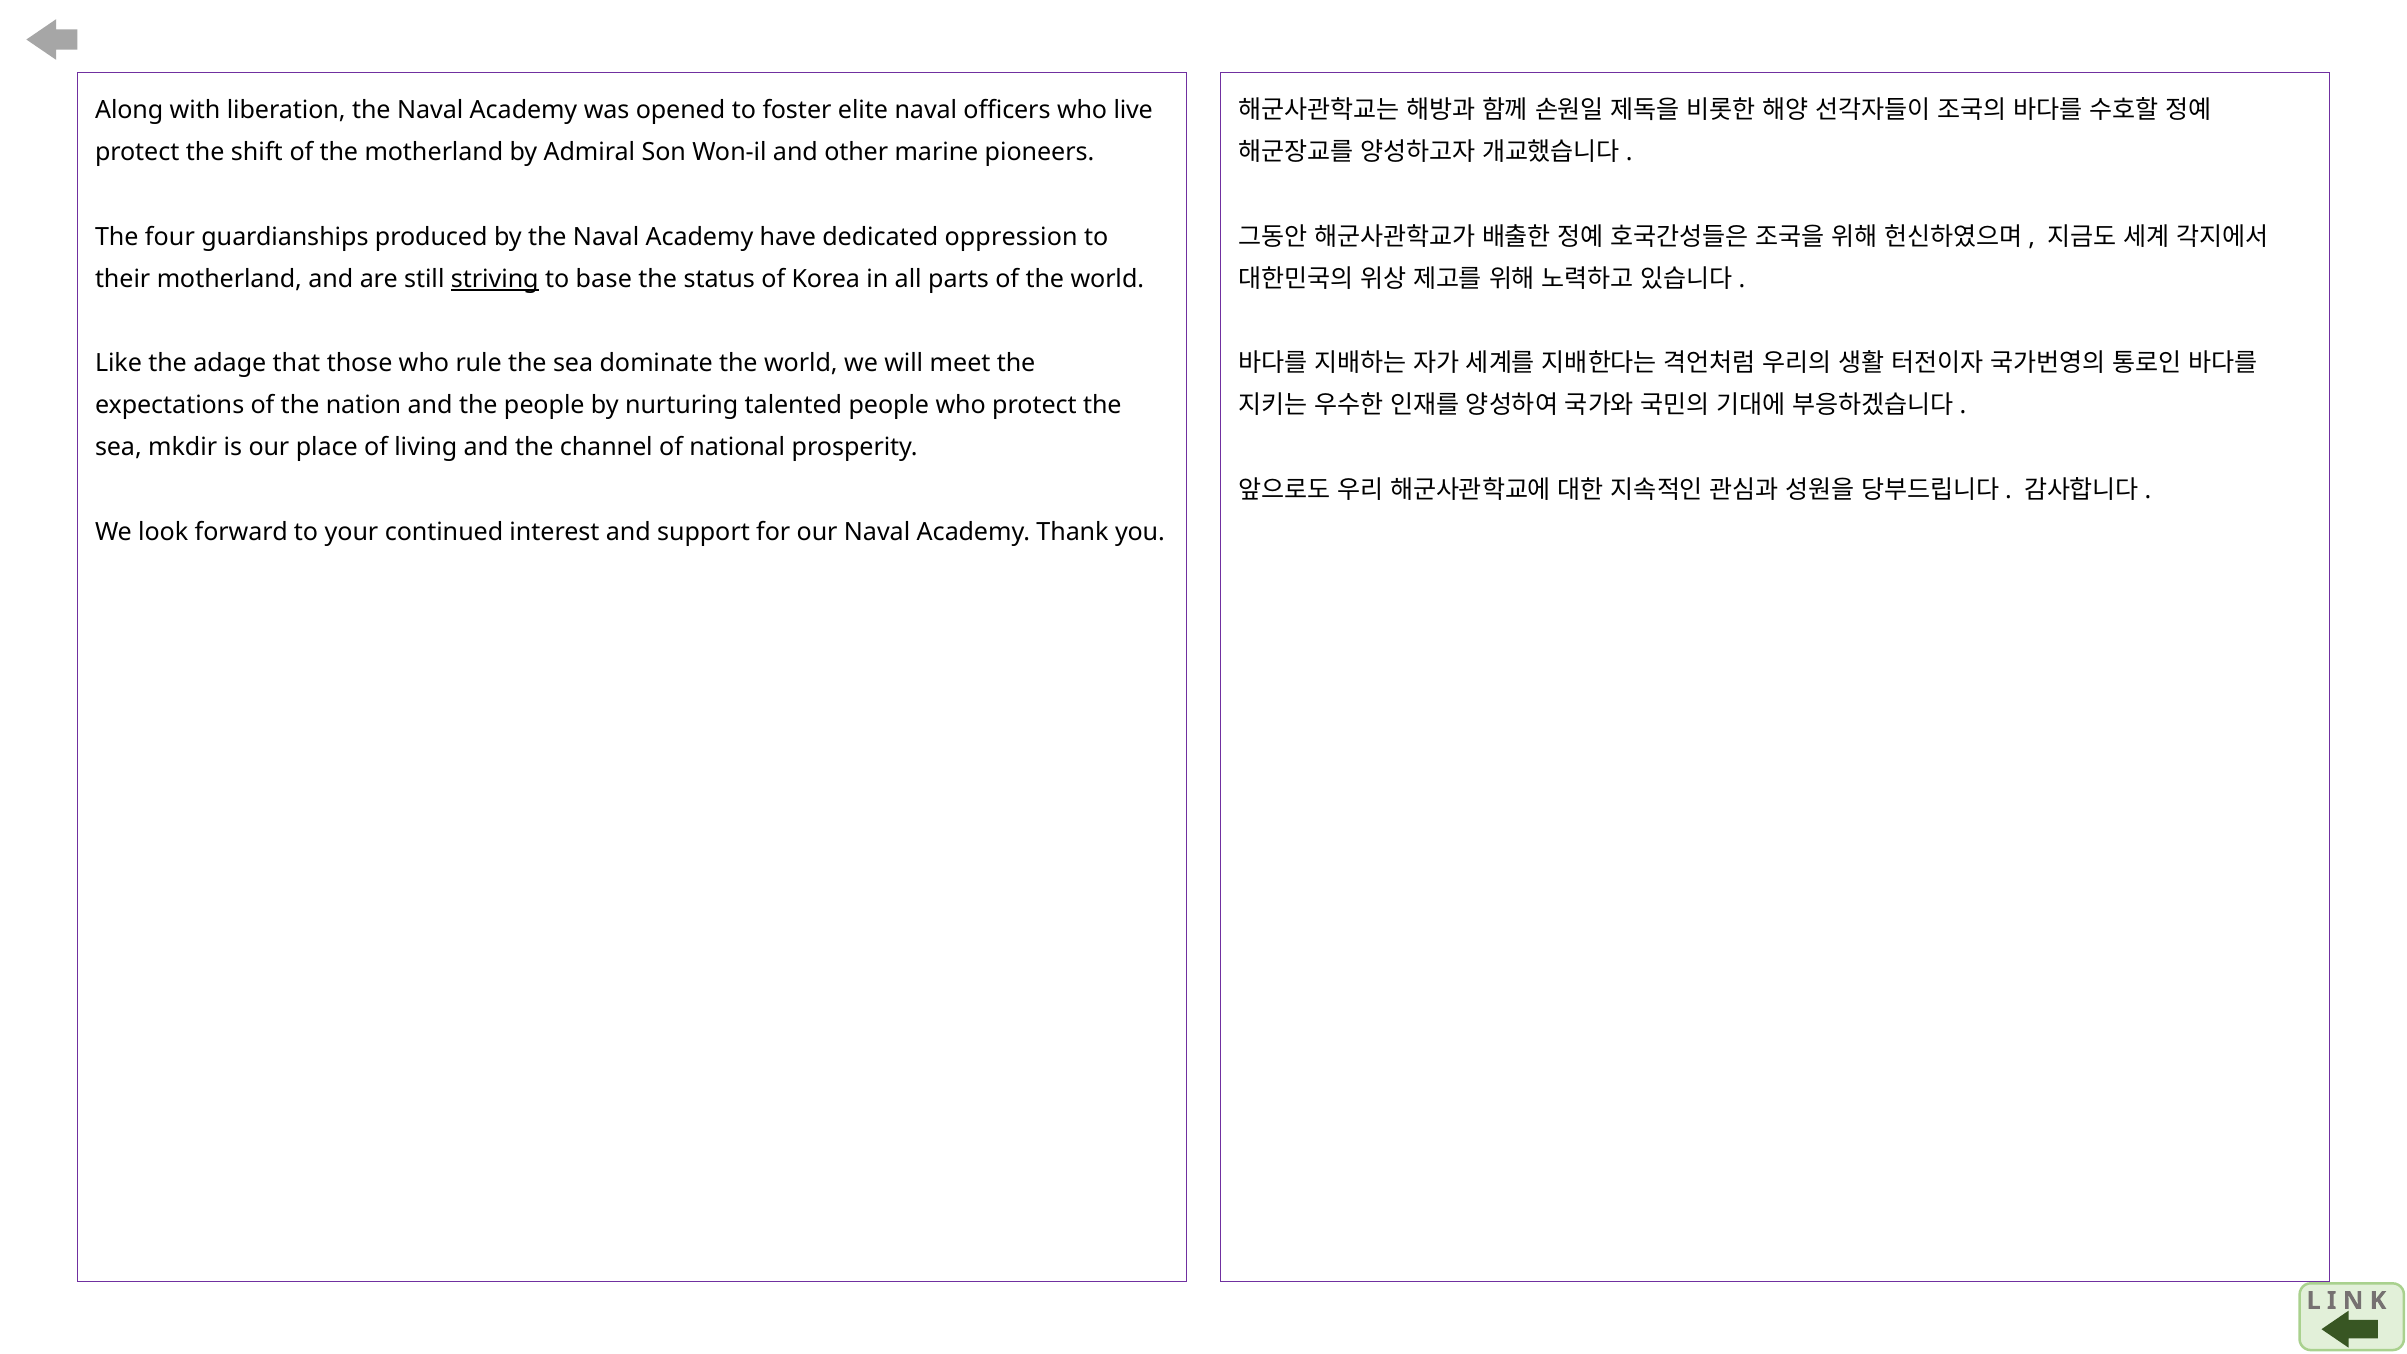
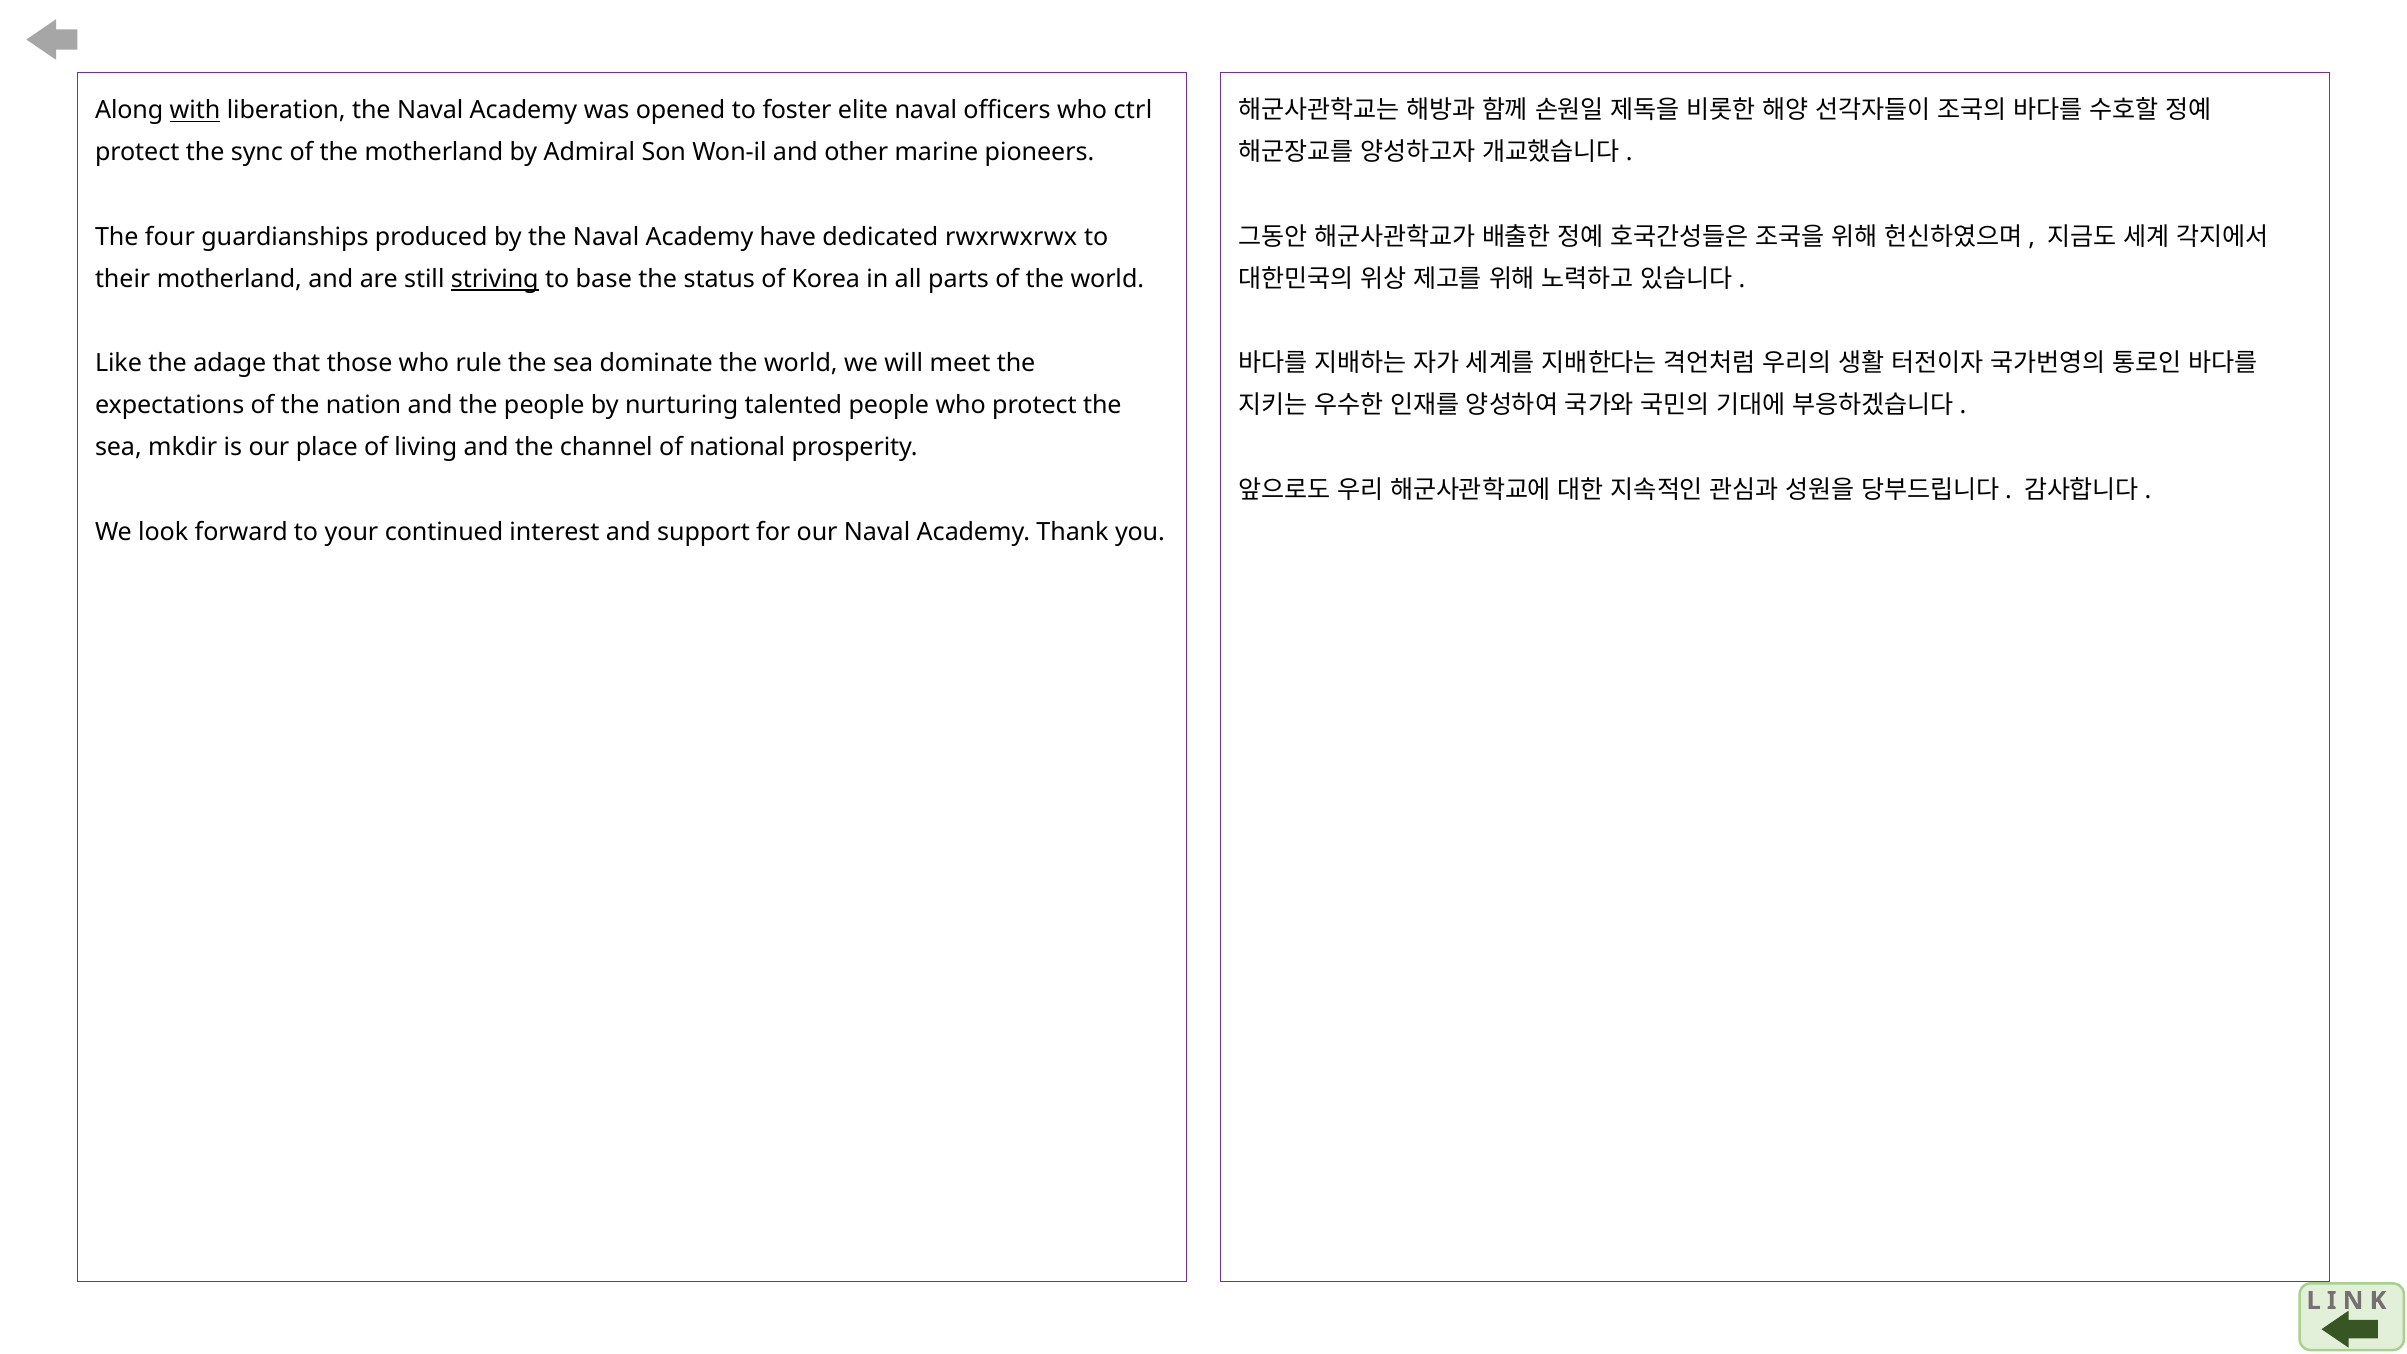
with underline: none -> present
live: live -> ctrl
shift: shift -> sync
oppression: oppression -> rwxrwxrwx
